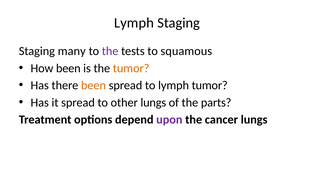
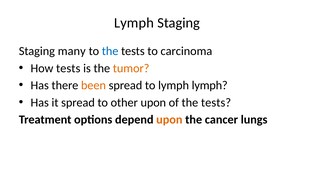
the at (110, 51) colour: purple -> blue
squamous: squamous -> carcinoma
How been: been -> tests
lymph tumor: tumor -> lymph
other lungs: lungs -> upon
of the parts: parts -> tests
upon at (169, 119) colour: purple -> orange
